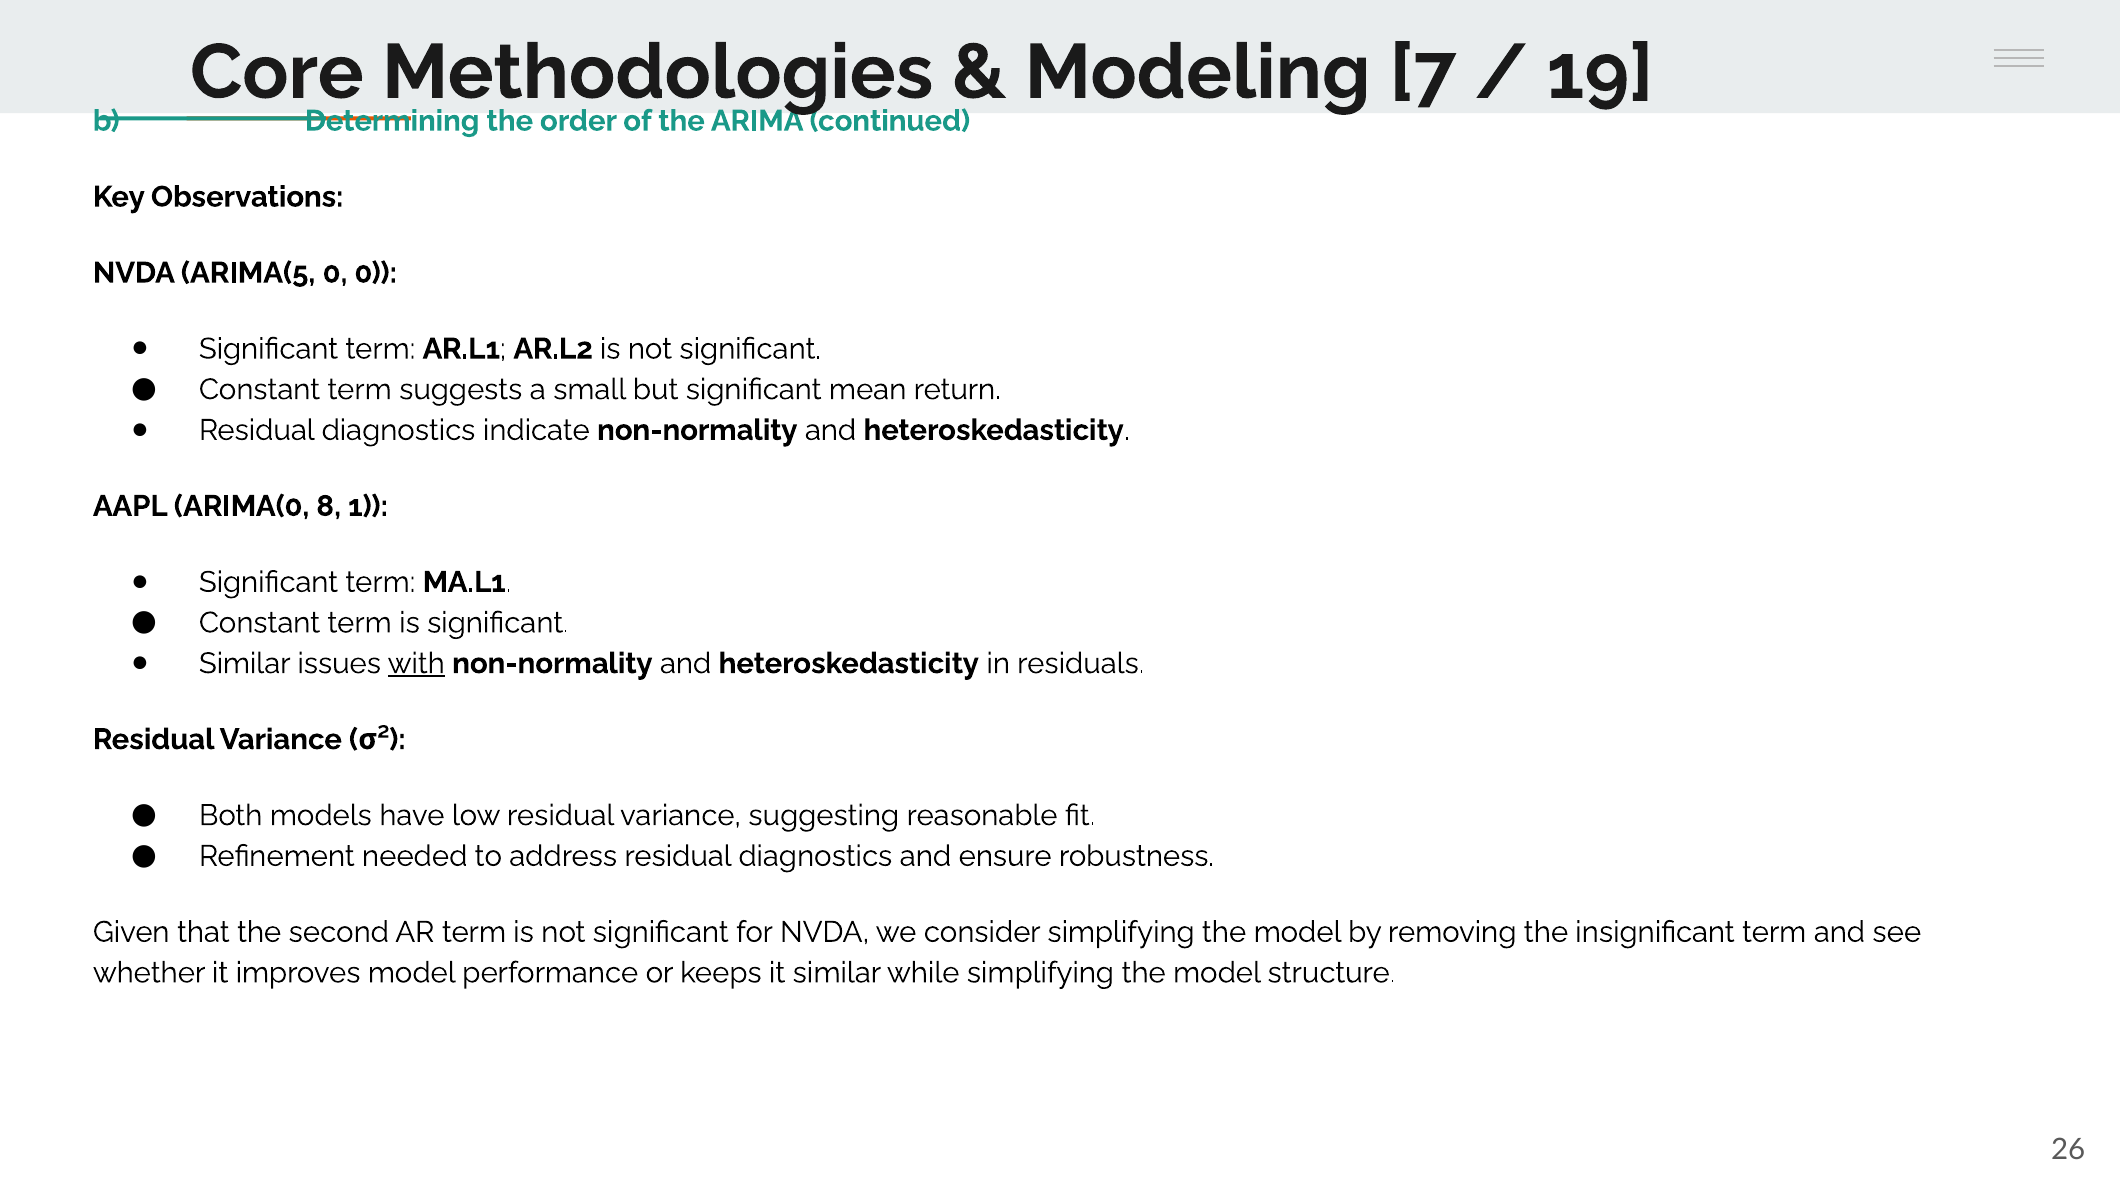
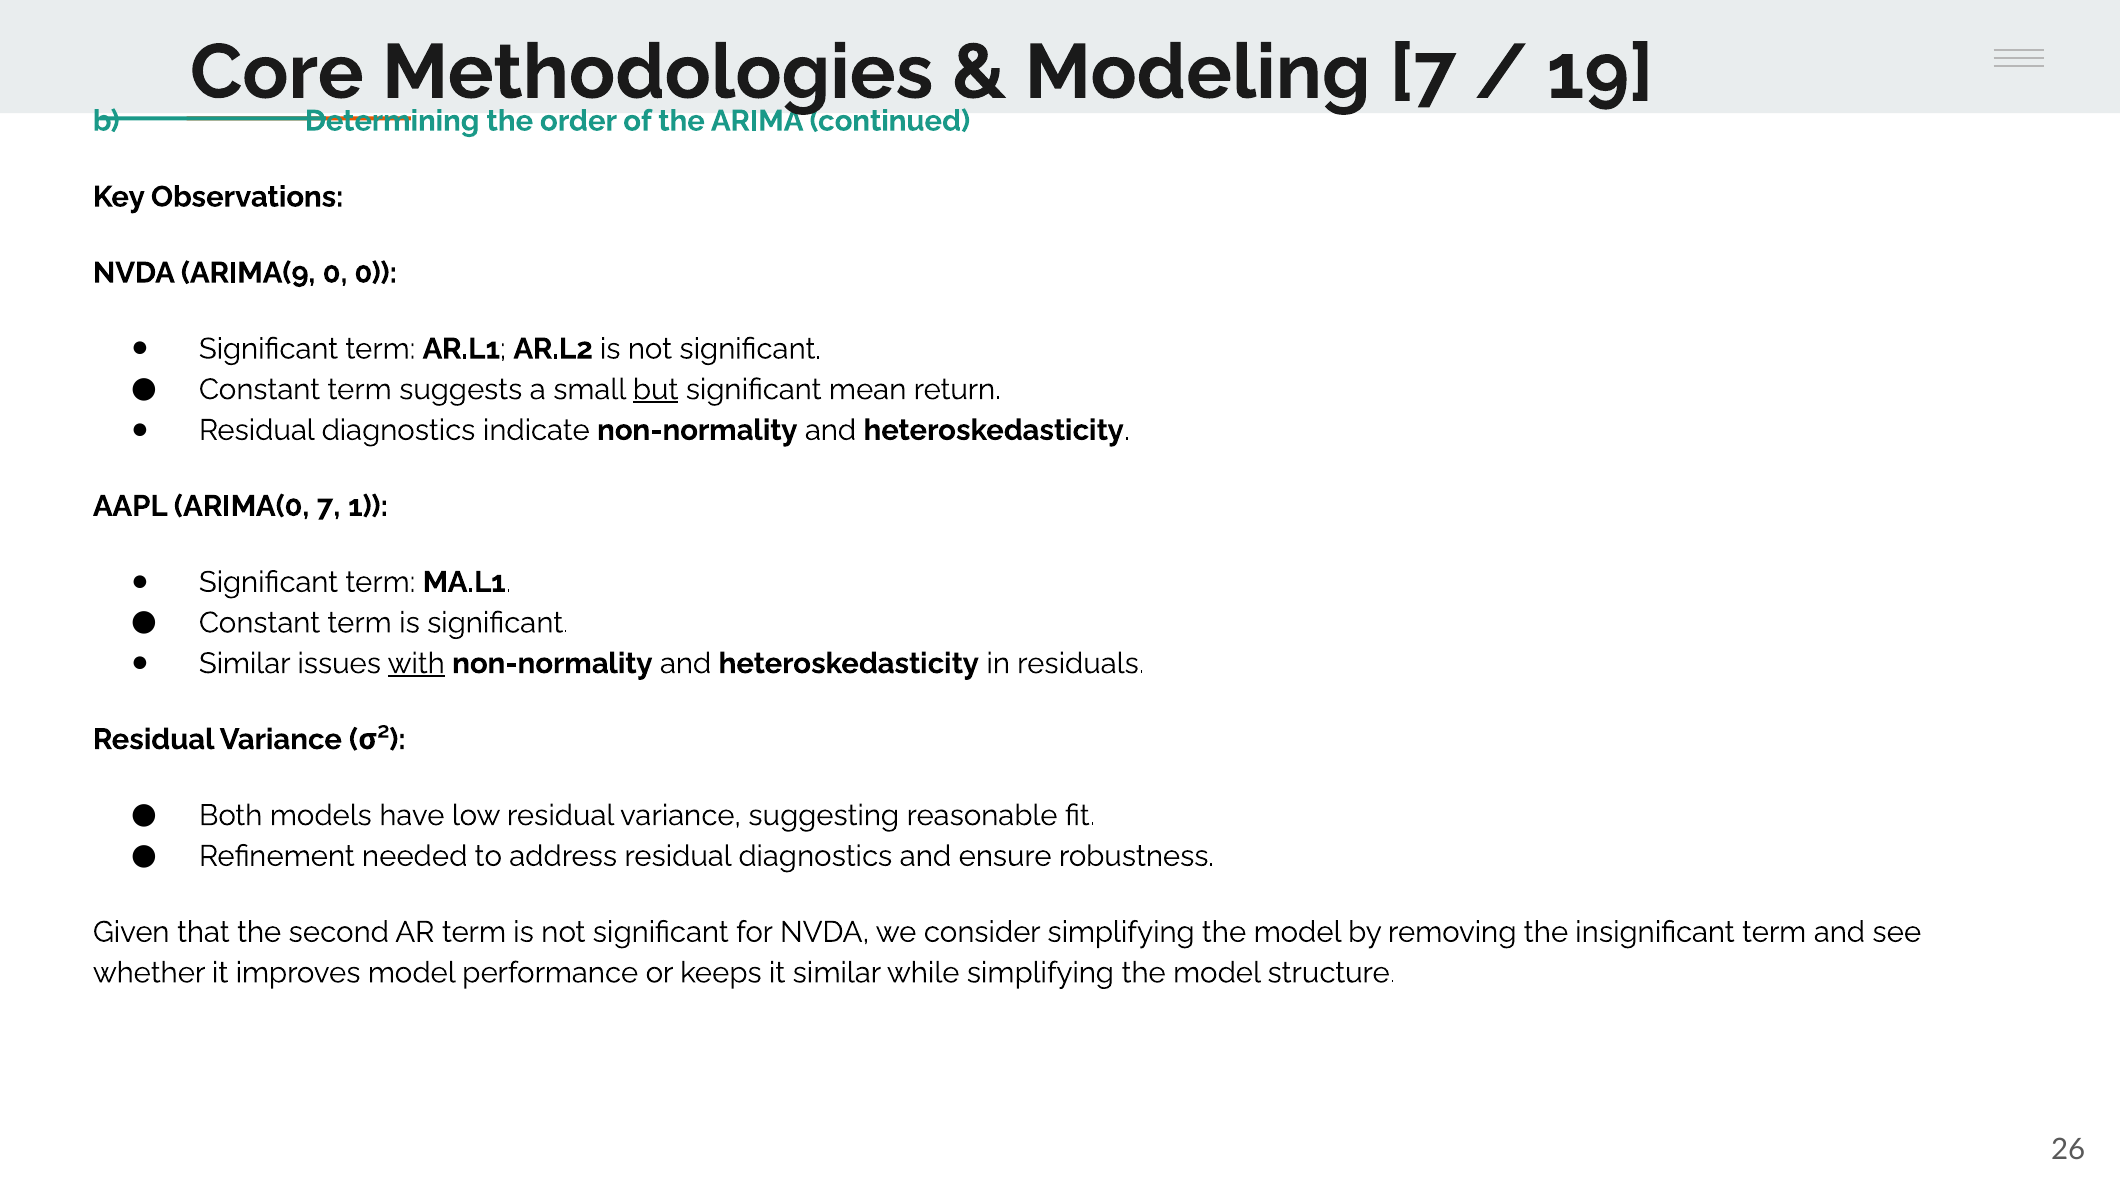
ARIMA(5: ARIMA(5 -> ARIMA(9
but underline: none -> present
ARIMA(0 8: 8 -> 7
